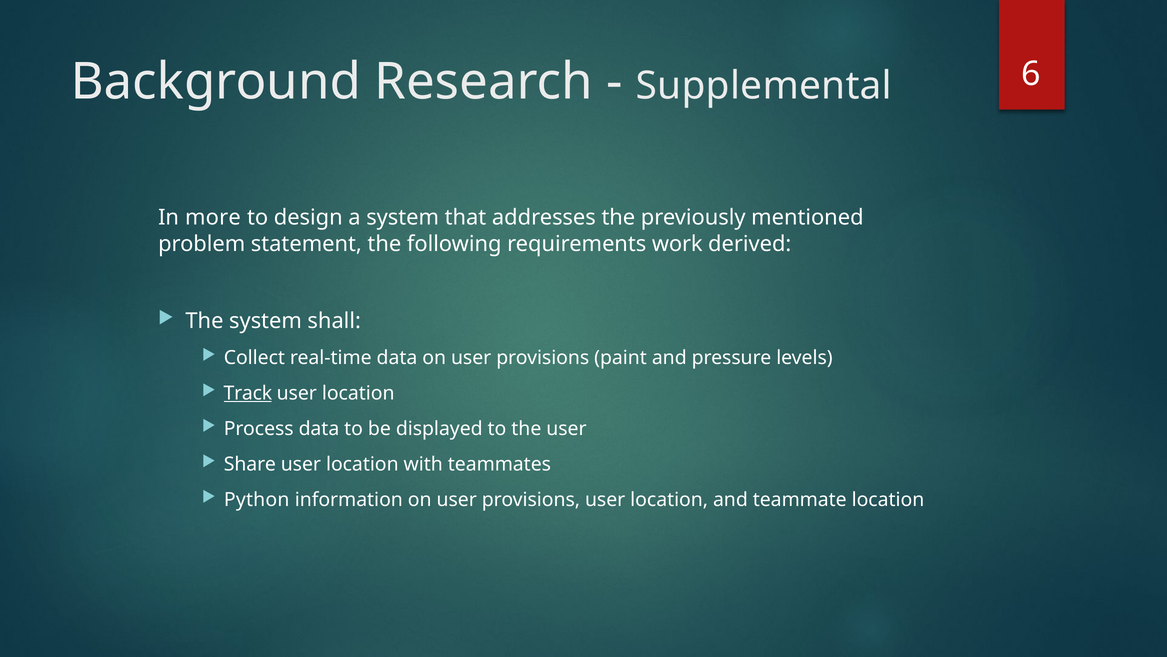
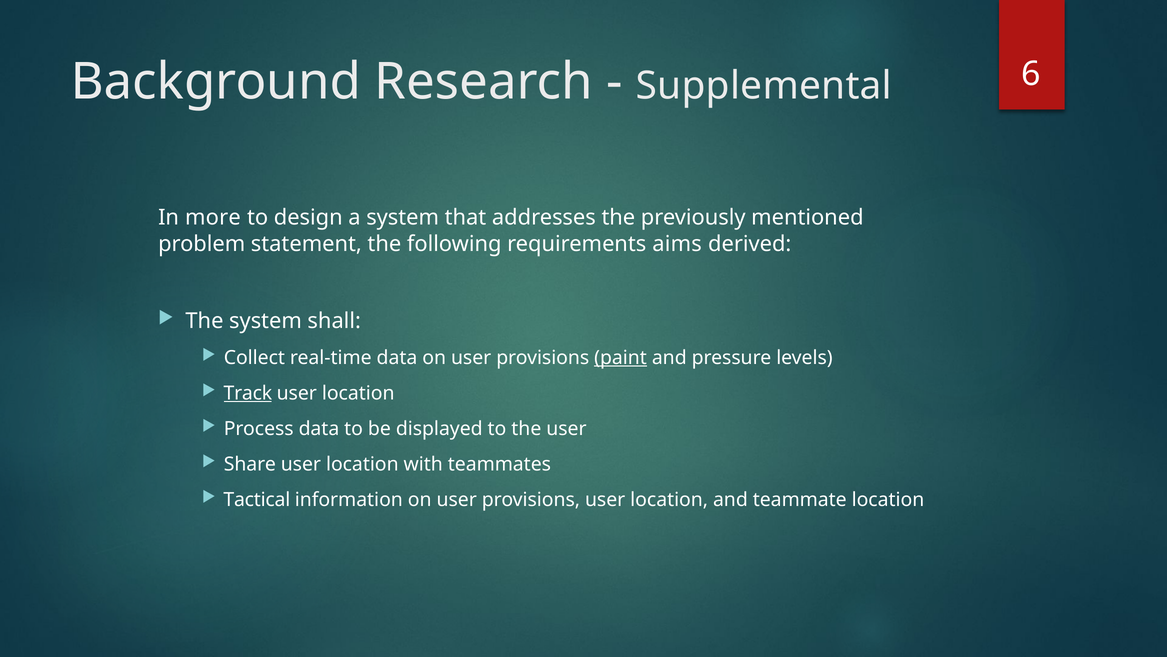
work: work -> aims
paint underline: none -> present
Python: Python -> Tactical
